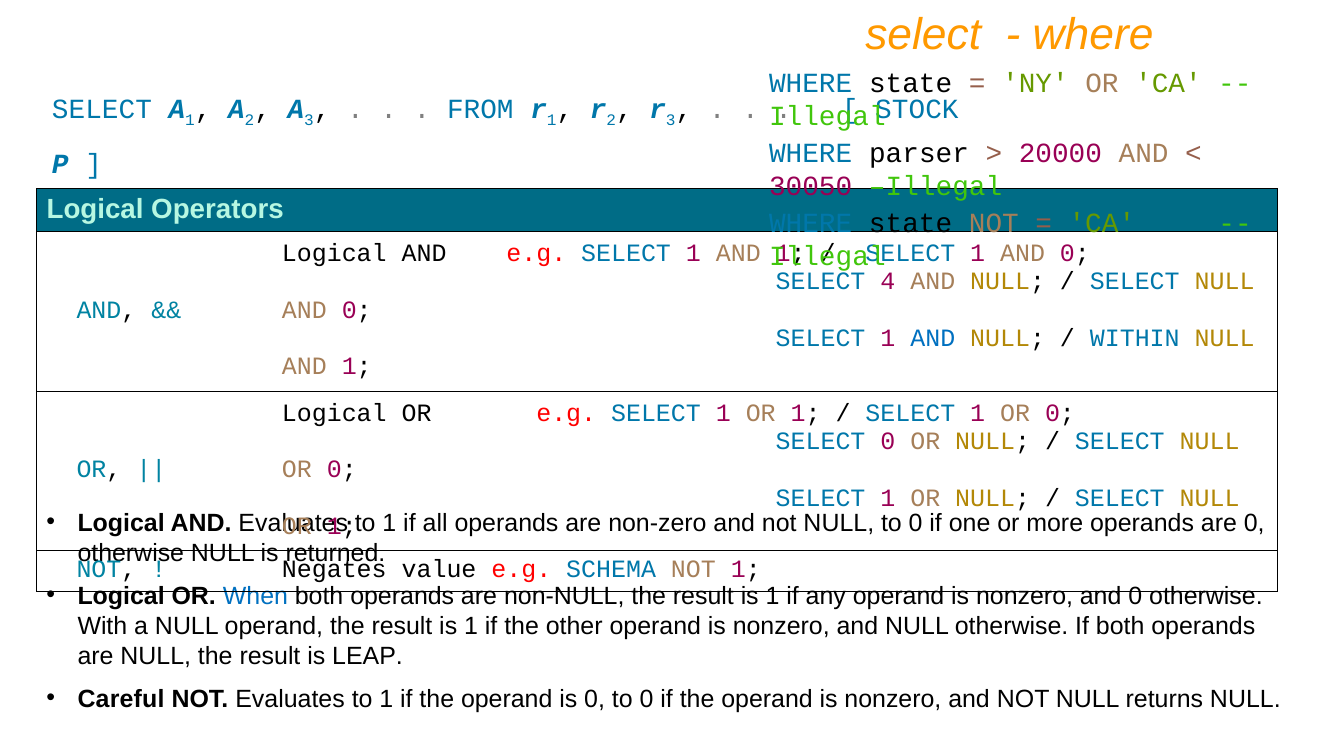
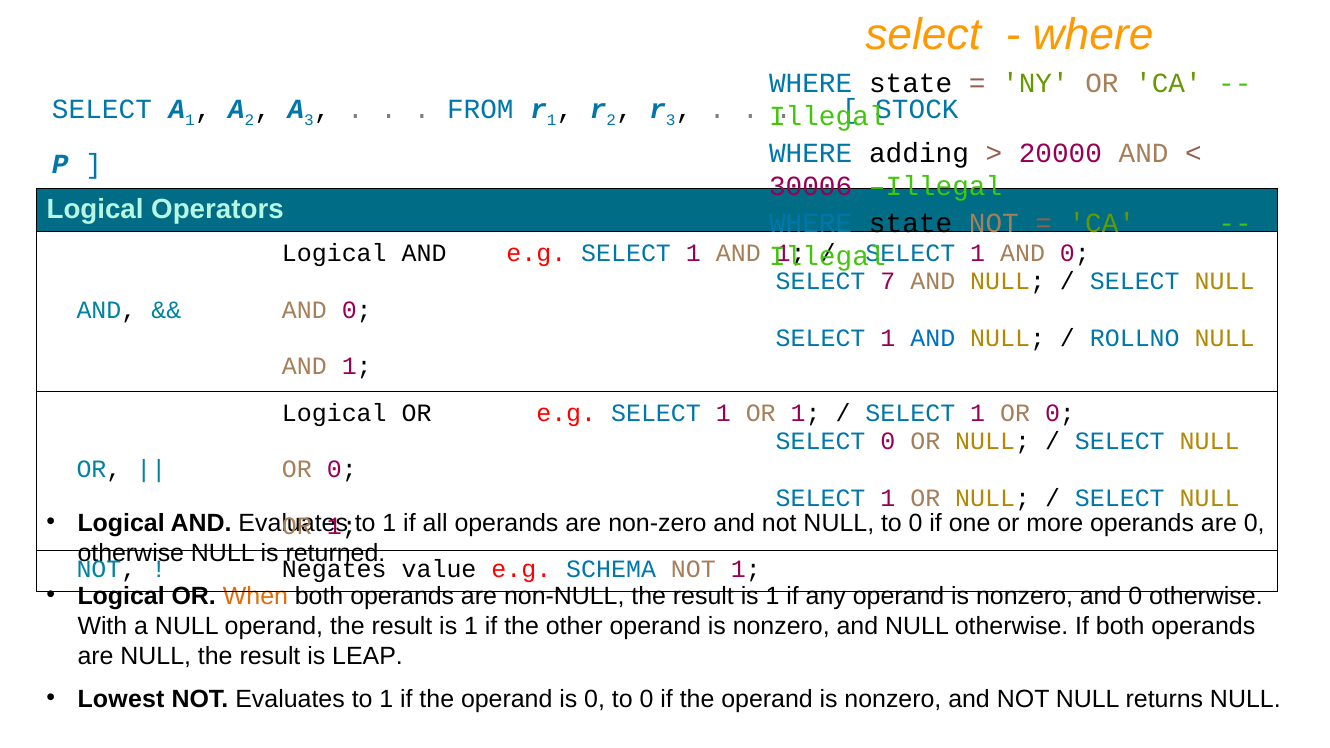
parser: parser -> adding
30050: 30050 -> 30006
4: 4 -> 7
WITHIN: WITHIN -> ROLLNO
When colour: blue -> orange
Careful: Careful -> Lowest
